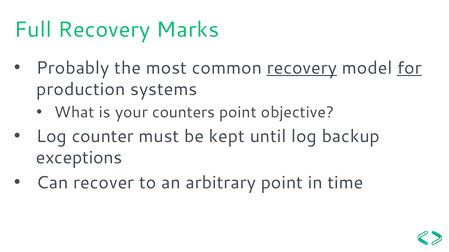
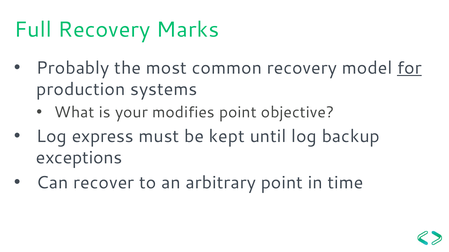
recovery at (302, 68) underline: present -> none
counters: counters -> modifies
counter: counter -> express
